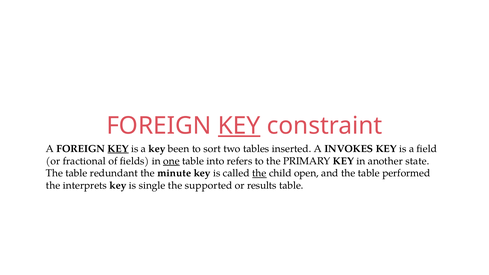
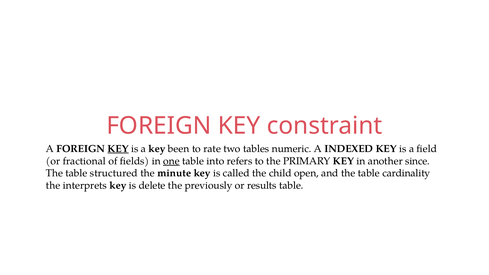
KEY at (239, 126) underline: present -> none
sort: sort -> rate
inserted: inserted -> numeric
INVOKES: INVOKES -> INDEXED
state: state -> since
redundant: redundant -> structured
the at (259, 173) underline: present -> none
performed: performed -> cardinality
single: single -> delete
supported: supported -> previously
